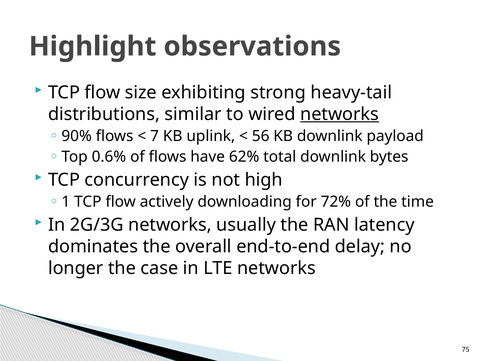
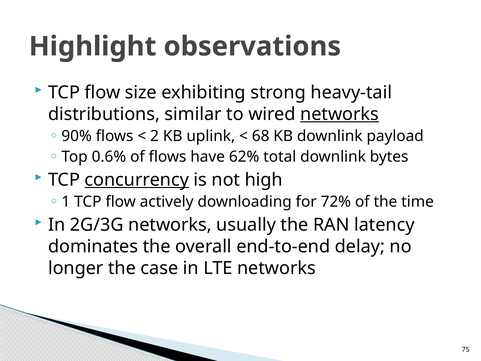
7: 7 -> 2
56: 56 -> 68
concurrency underline: none -> present
